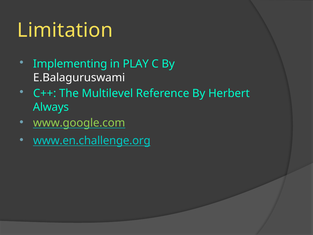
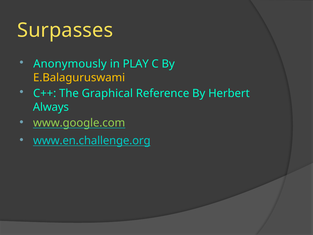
Limitation: Limitation -> Surpasses
Implementing: Implementing -> Anonymously
E.Balaguruswami colour: white -> yellow
Multilevel: Multilevel -> Graphical
